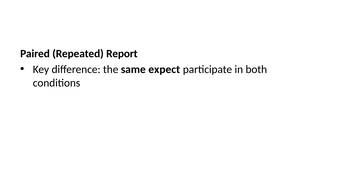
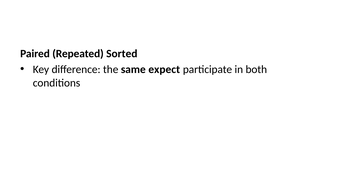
Report: Report -> Sorted
